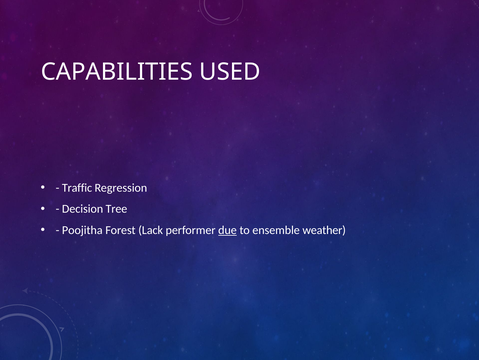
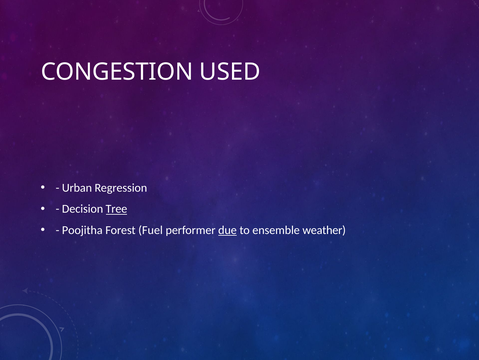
CAPABILITIES: CAPABILITIES -> CONGESTION
Traffic: Traffic -> Urban
Tree underline: none -> present
Lack: Lack -> Fuel
